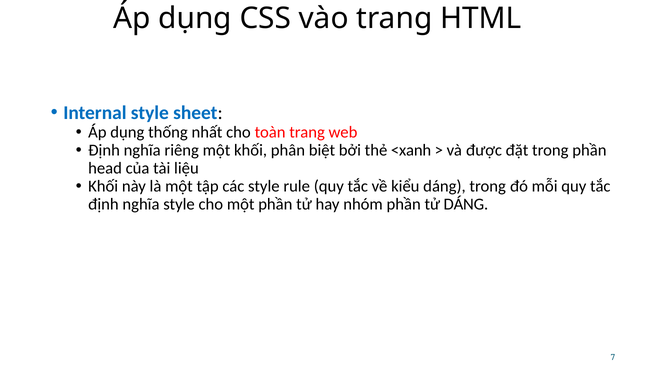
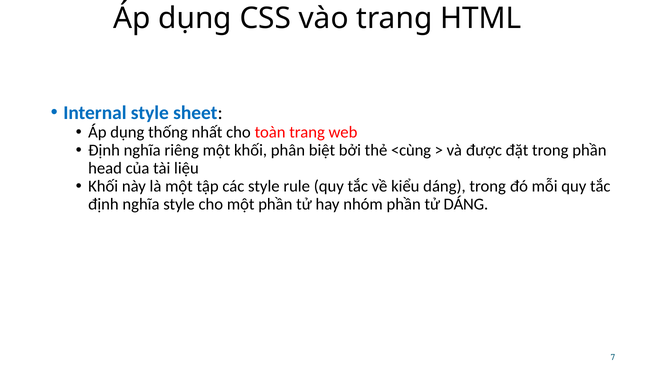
<xanh: <xanh -> <cùng
